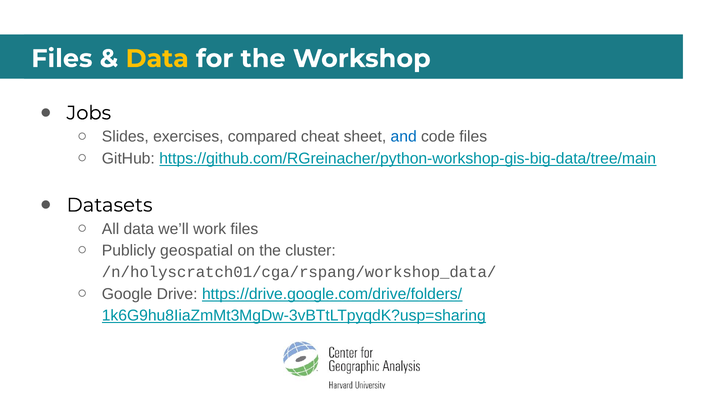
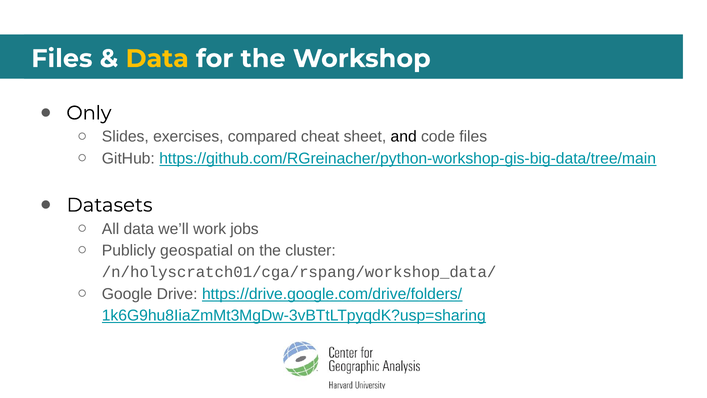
Jobs: Jobs -> Only
and colour: blue -> black
work files: files -> jobs
